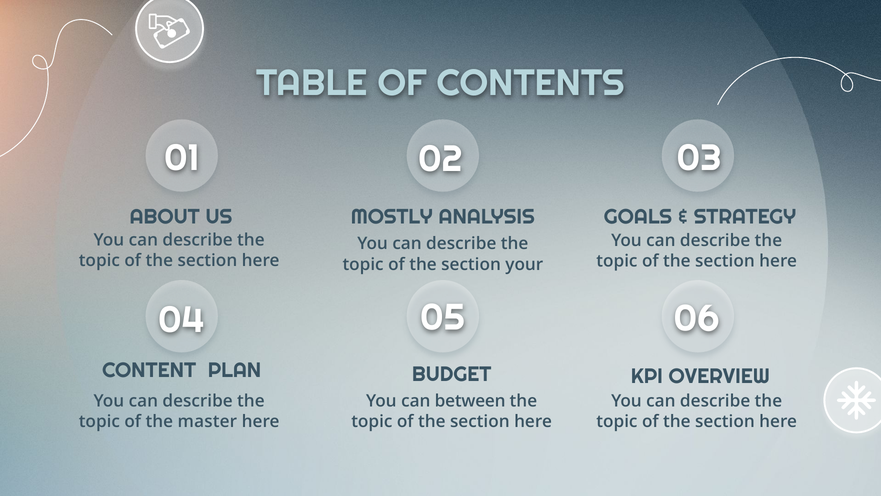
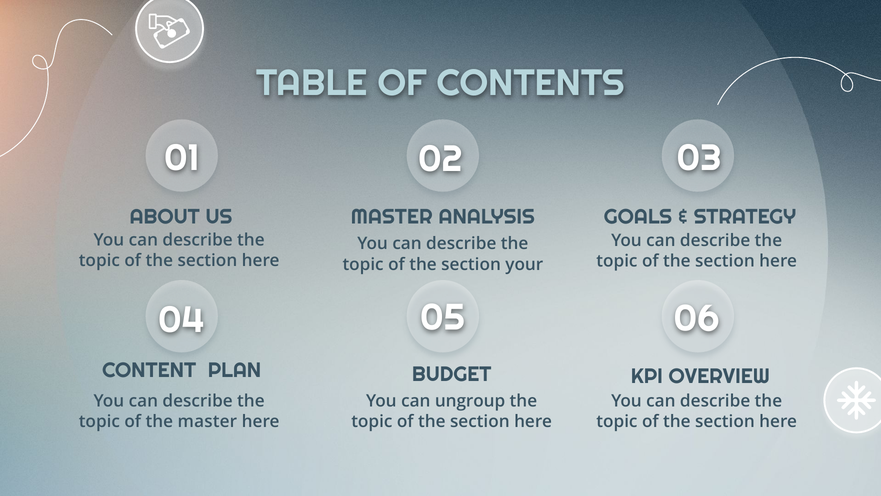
MOSTLY at (392, 217): MOSTLY -> MASTER
between: between -> ungroup
